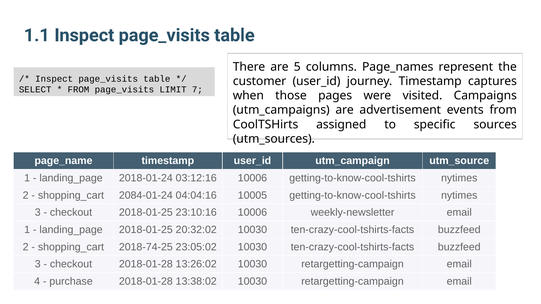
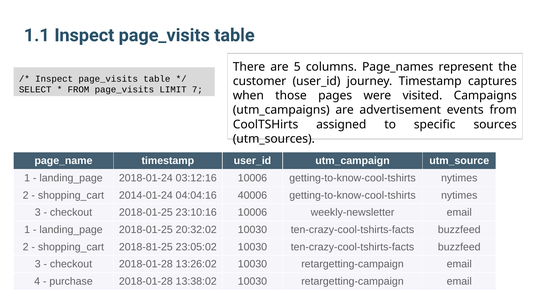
2084-01-24: 2084-01-24 -> 2014-01-24
10005: 10005 -> 40006
2018-74-25: 2018-74-25 -> 2018-81-25
